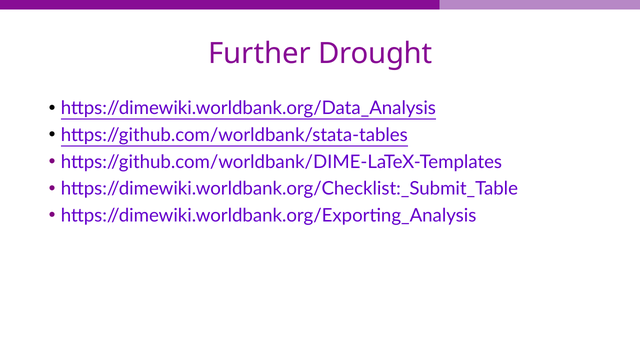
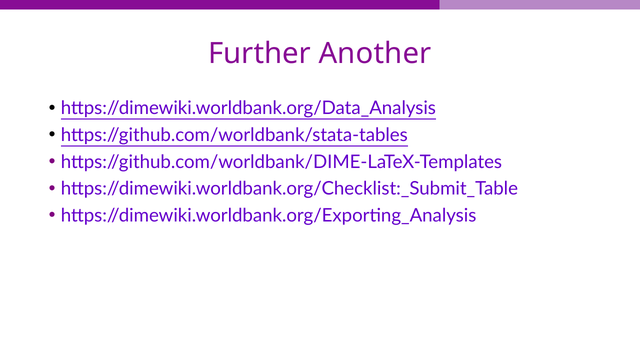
Drought: Drought -> Another
